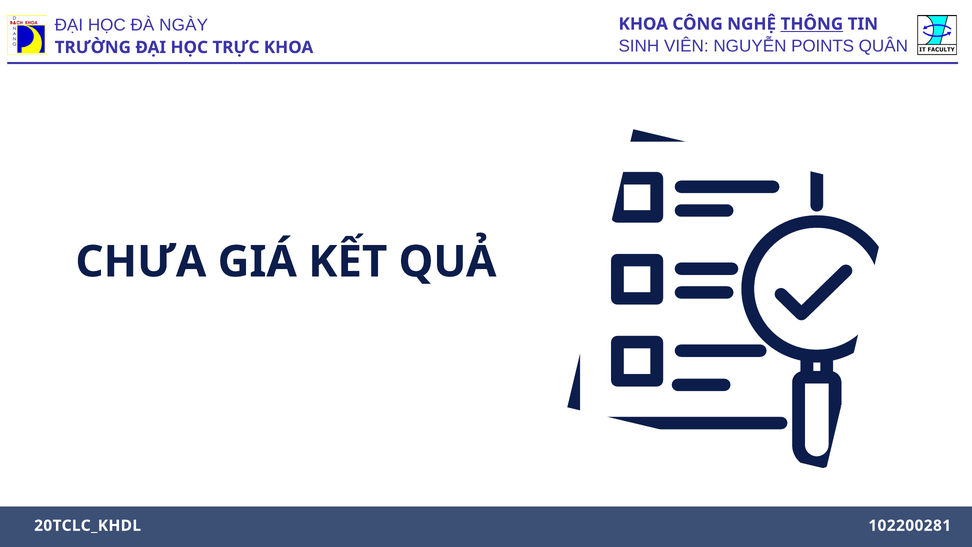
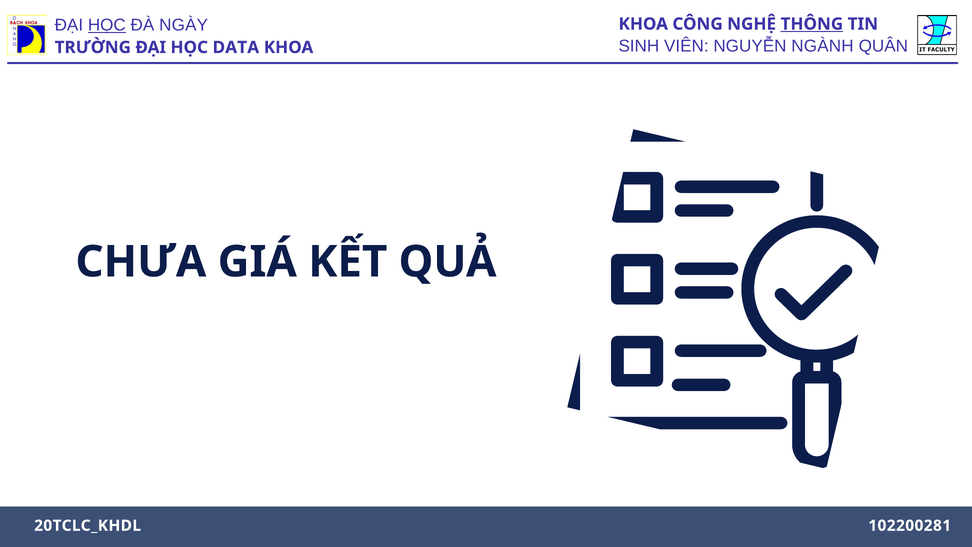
HỌC at (107, 25) underline: none -> present
POINTS: POINTS -> NGÀNH
TRỰC: TRỰC -> DATA
